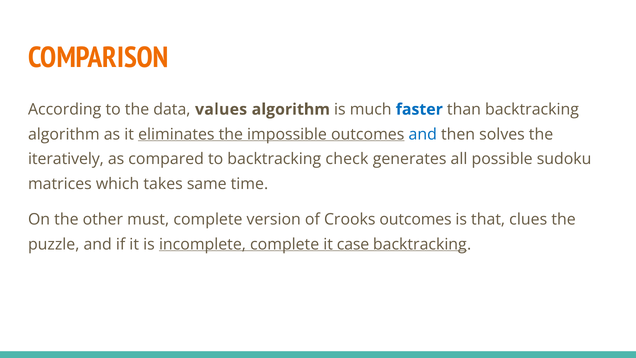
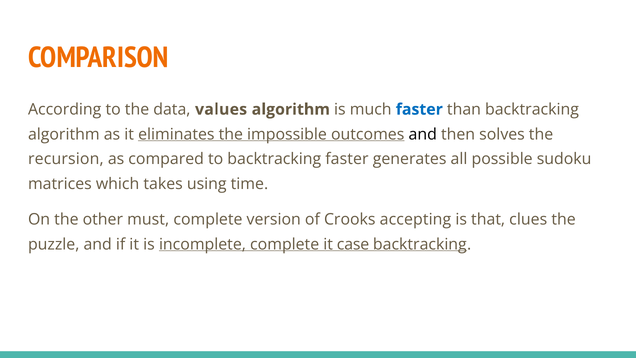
and at (423, 134) colour: blue -> black
iteratively: iteratively -> recursion
backtracking check: check -> faster
same: same -> using
Crooks outcomes: outcomes -> accepting
